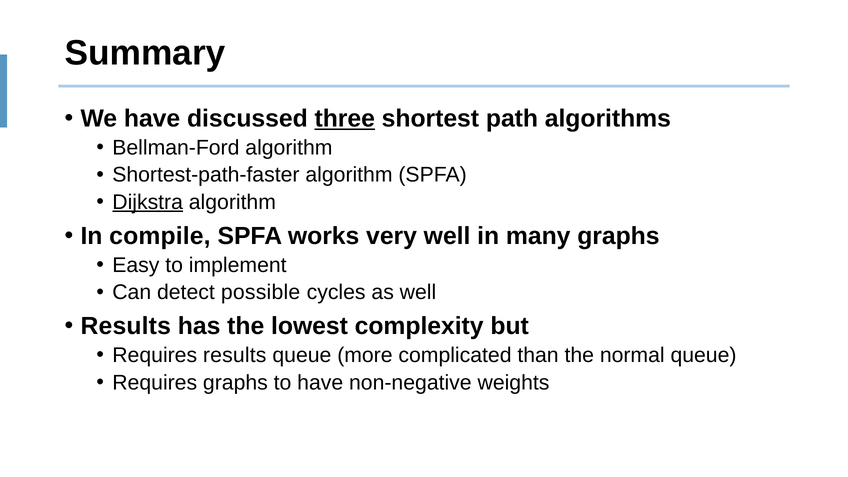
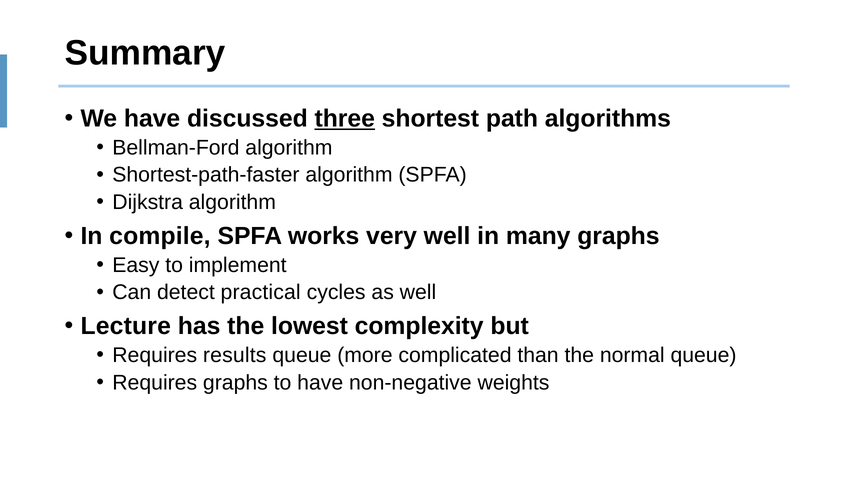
Dijkstra underline: present -> none
possible: possible -> practical
Results at (126, 326): Results -> Lecture
